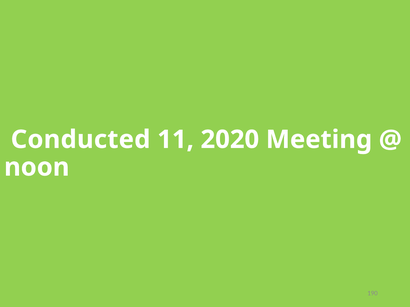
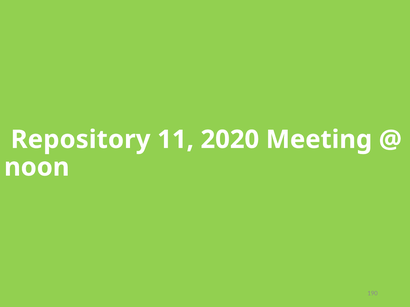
Conducted: Conducted -> Repository
